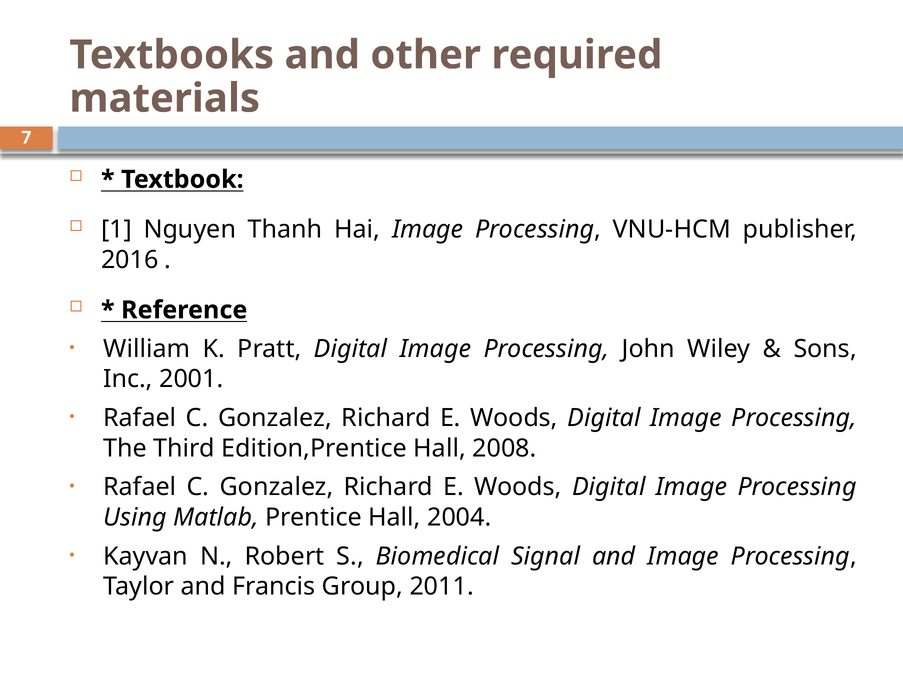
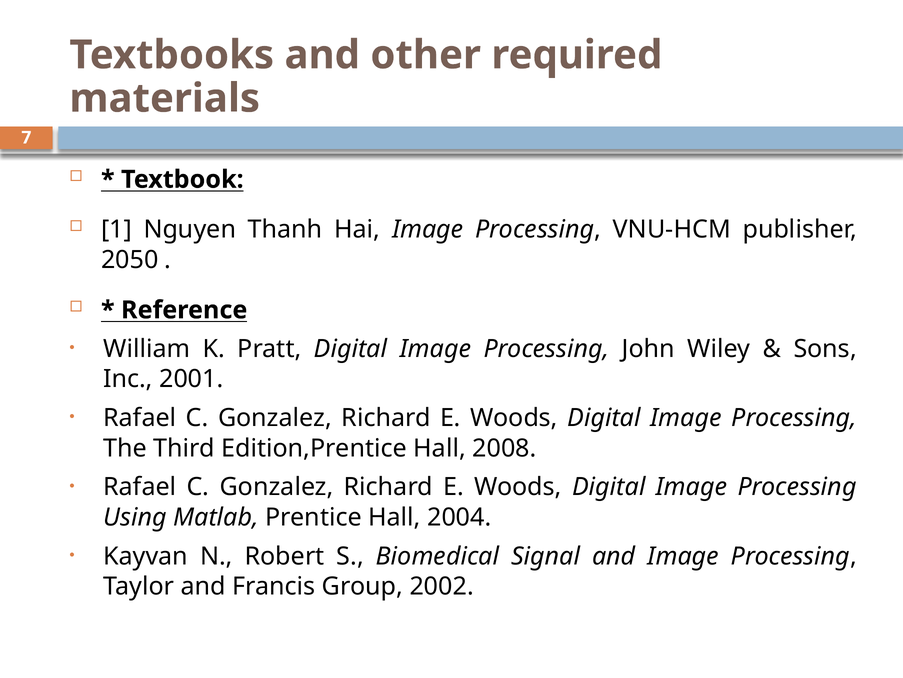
2016: 2016 -> 2050
2011: 2011 -> 2002
